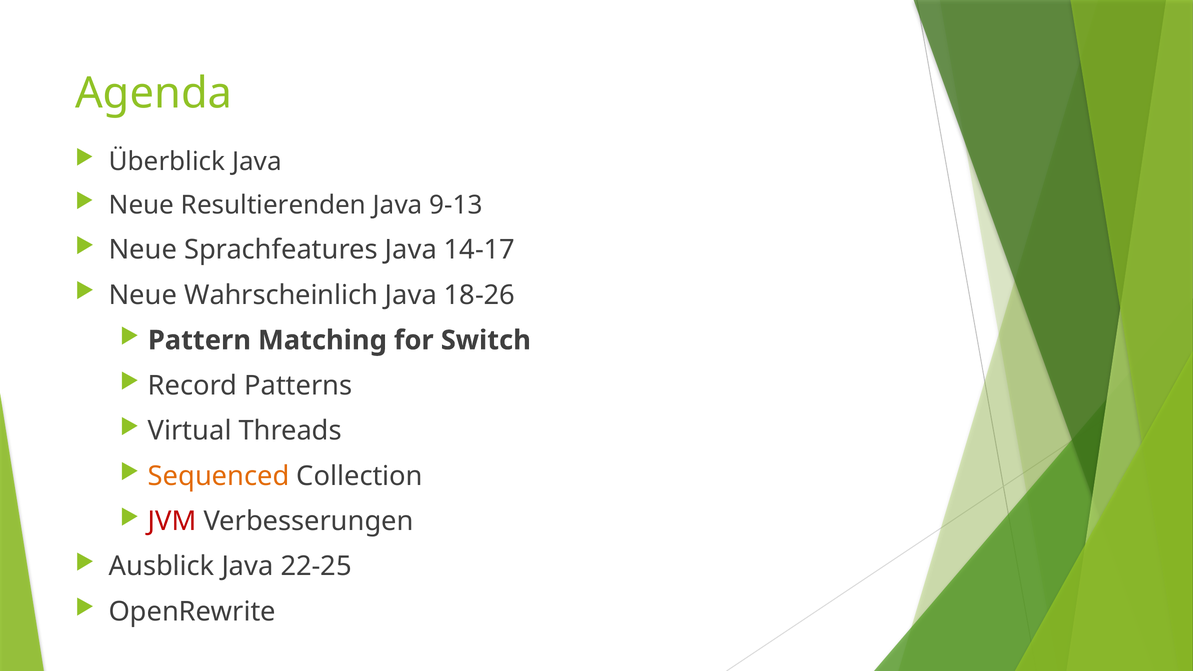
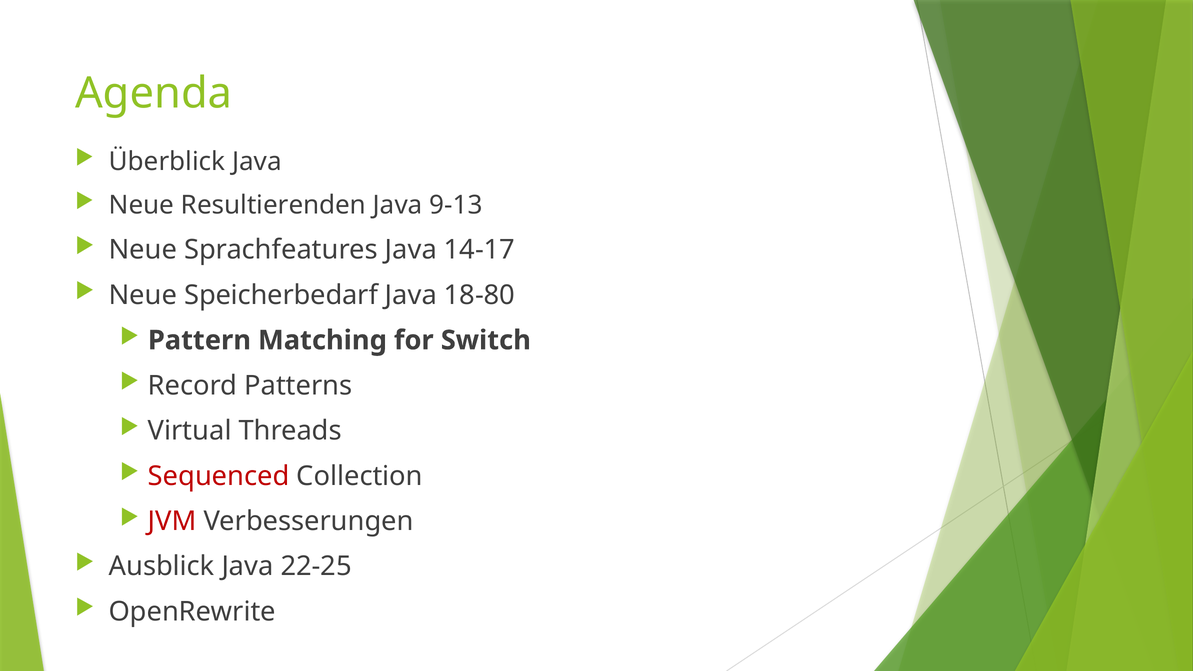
Wahrscheinlich: Wahrscheinlich -> Speicherbedarf
18-26: 18-26 -> 18-80
Sequenced colour: orange -> red
